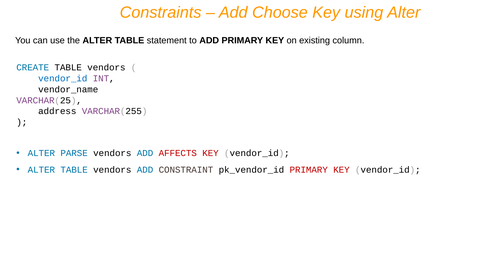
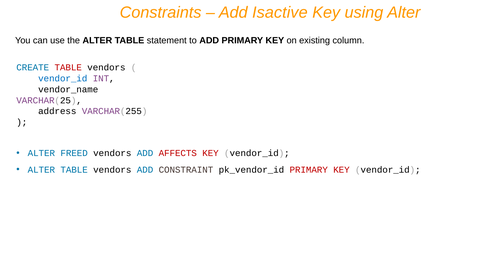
Choose: Choose -> Isactive
TABLE at (68, 68) colour: black -> red
PARSE: PARSE -> FREED
